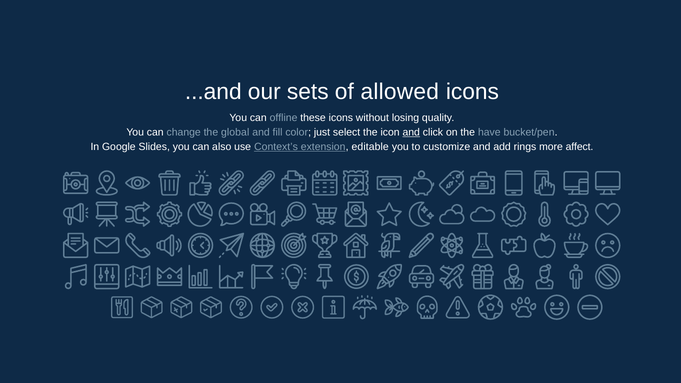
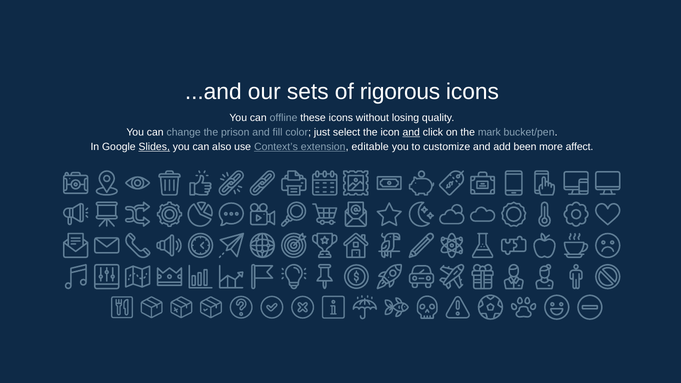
allowed: allowed -> rigorous
global: global -> prison
have: have -> mark
Slides underline: none -> present
rings: rings -> been
